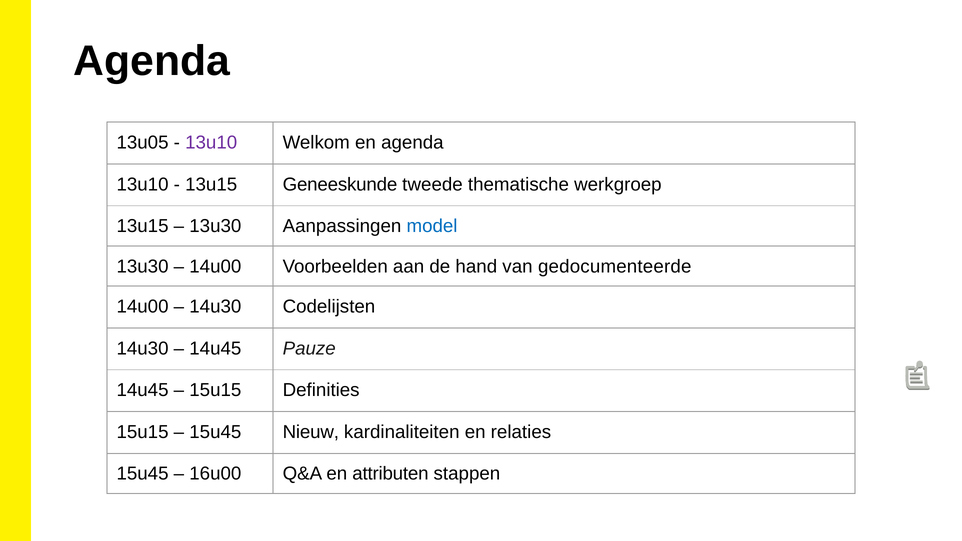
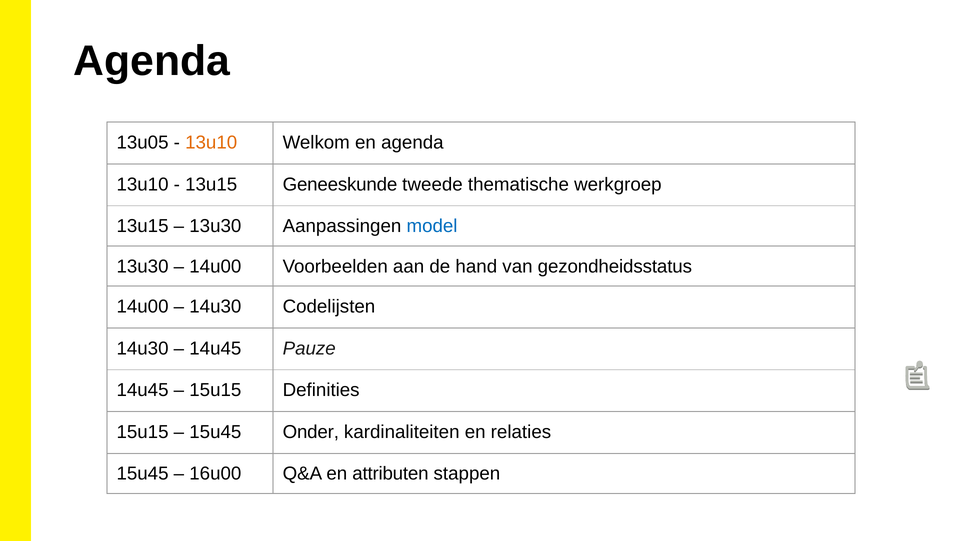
13u10 at (211, 143) colour: purple -> orange
gedocumenteerde: gedocumenteerde -> gezondheidsstatus
Nieuw: Nieuw -> Onder
